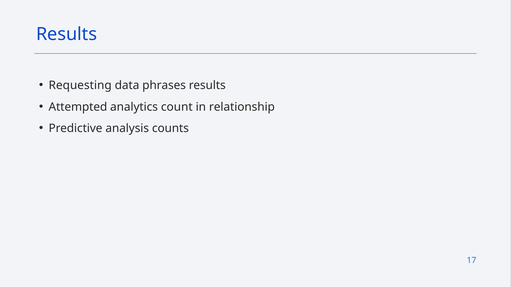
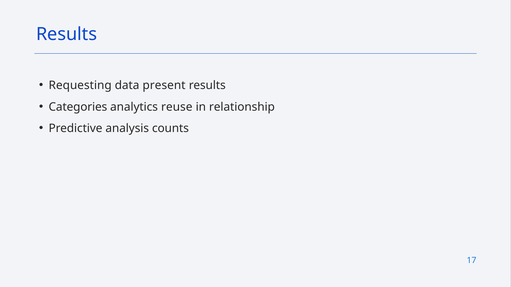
phrases: phrases -> present
Attempted: Attempted -> Categories
count: count -> reuse
